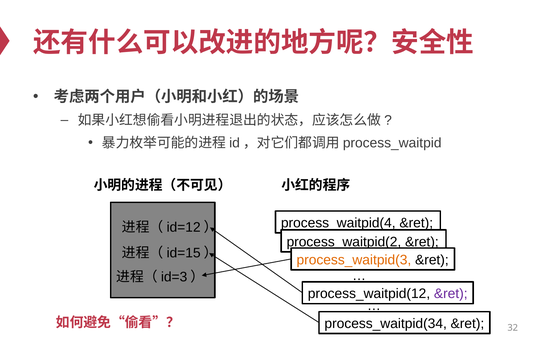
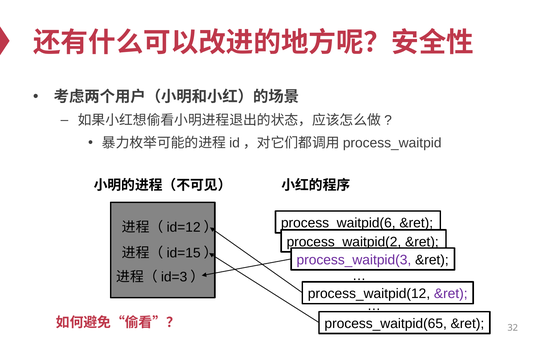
process_waitpid(4: process_waitpid(4 -> process_waitpid(6
process_waitpid(3 colour: orange -> purple
process_waitpid(34: process_waitpid(34 -> process_waitpid(65
